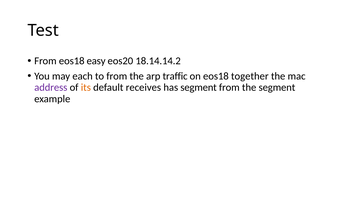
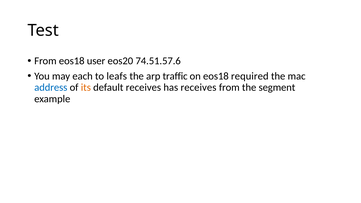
easy: easy -> user
18.14.14.2: 18.14.14.2 -> 74.51.57.6
to from: from -> leafs
together: together -> required
address colour: purple -> blue
has segment: segment -> receives
